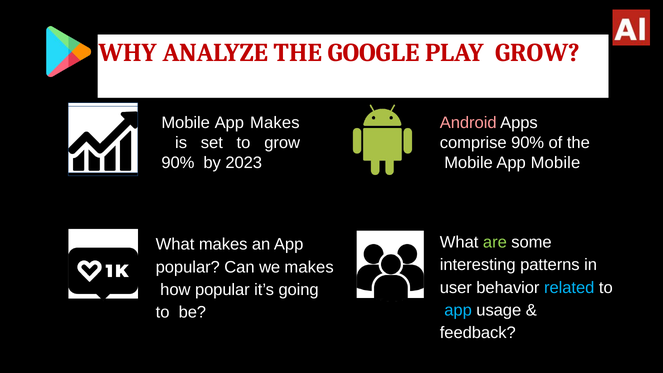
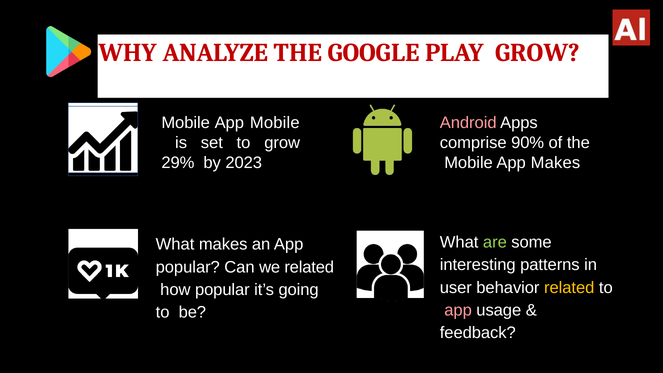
App Makes: Makes -> Mobile
90% at (178, 163): 90% -> 29%
App Mobile: Mobile -> Makes
we makes: makes -> related
related at (569, 288) colour: light blue -> yellow
app at (458, 310) colour: light blue -> pink
